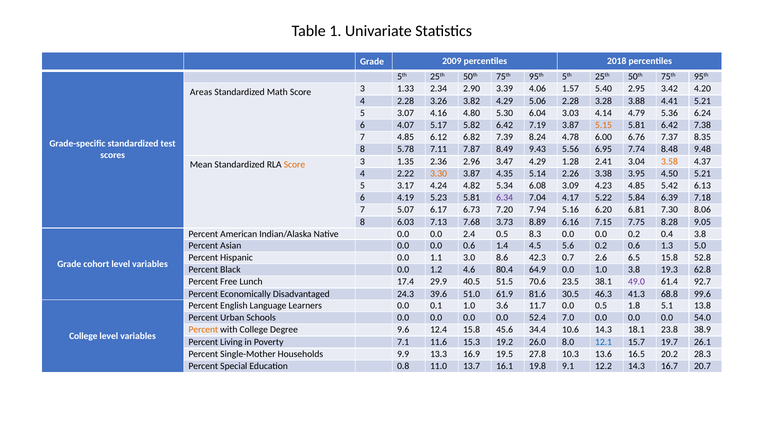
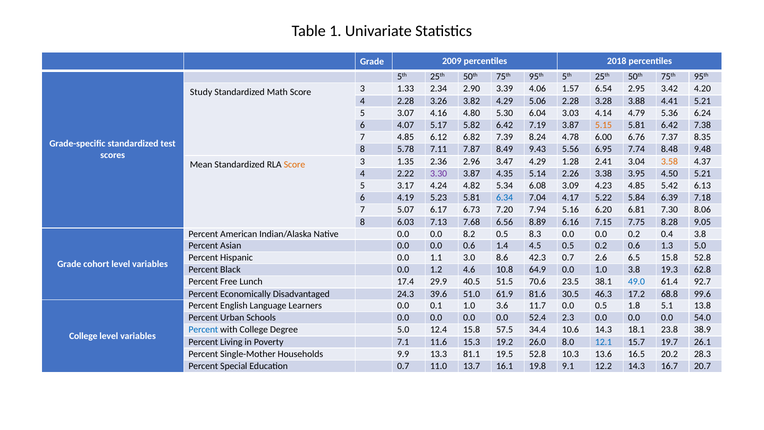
Areas: Areas -> Study
5.40: 5.40 -> 6.54
3.30 colour: orange -> purple
6.34 colour: purple -> blue
3.73: 3.73 -> 6.56
2.4: 2.4 -> 8.2
4.5 5.6: 5.6 -> 0.5
80.4: 80.4 -> 10.8
49.0 colour: purple -> blue
41.3: 41.3 -> 17.2
7.0: 7.0 -> 2.3
Percent at (203, 330) colour: orange -> blue
Degree 9.6: 9.6 -> 5.0
45.6: 45.6 -> 57.5
16.9: 16.9 -> 81.1
19.5 27.8: 27.8 -> 52.8
Education 0.8: 0.8 -> 0.7
